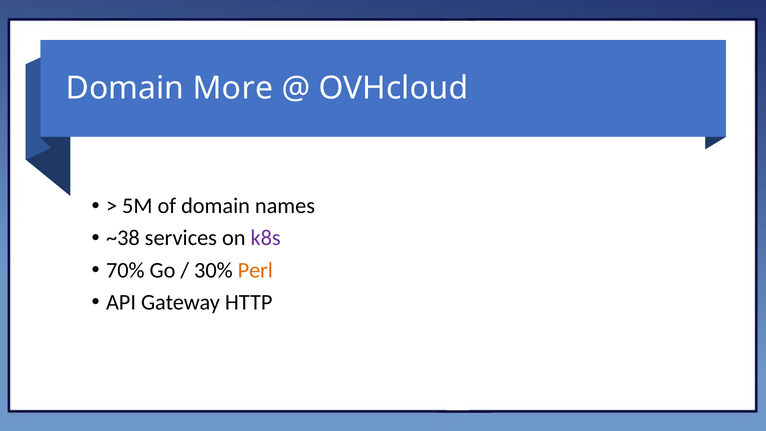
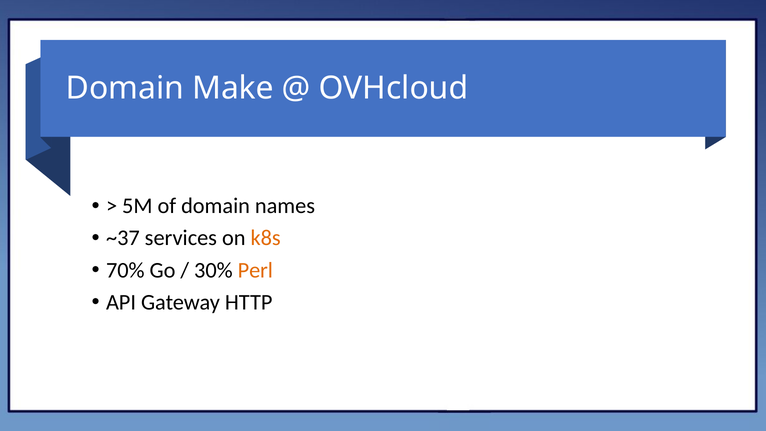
More: More -> Make
~38: ~38 -> ~37
k8s colour: purple -> orange
